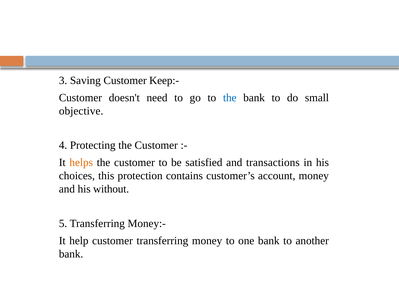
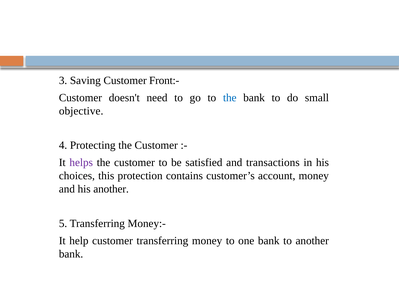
Keep:-: Keep:- -> Front:-
helps colour: orange -> purple
his without: without -> another
